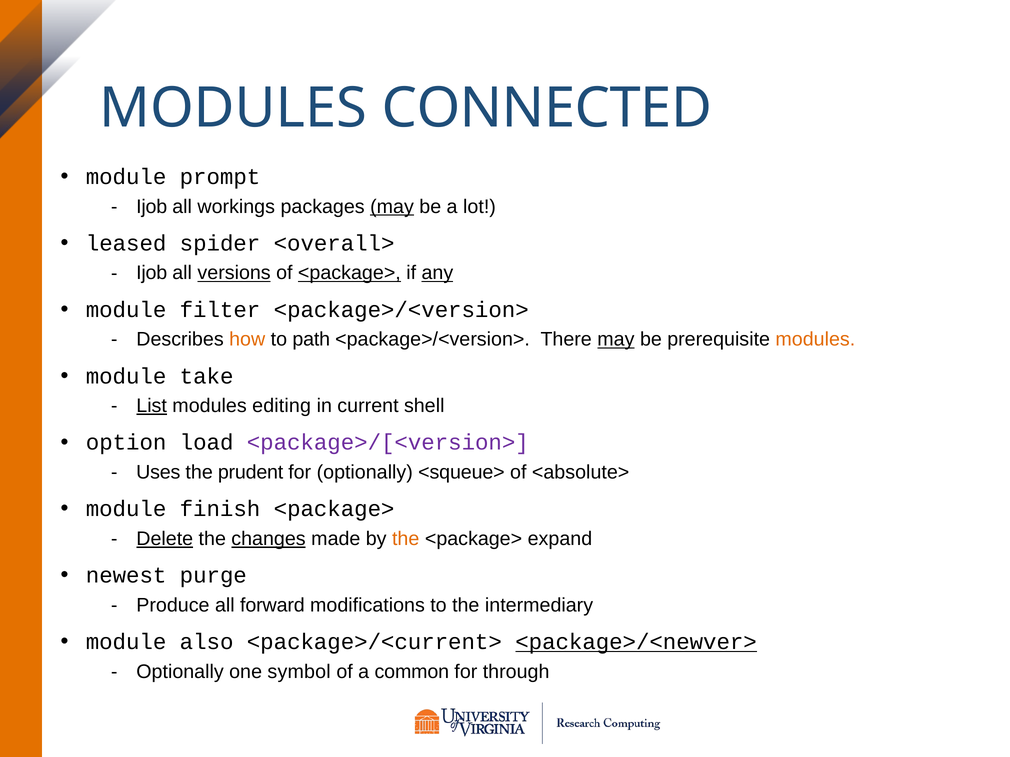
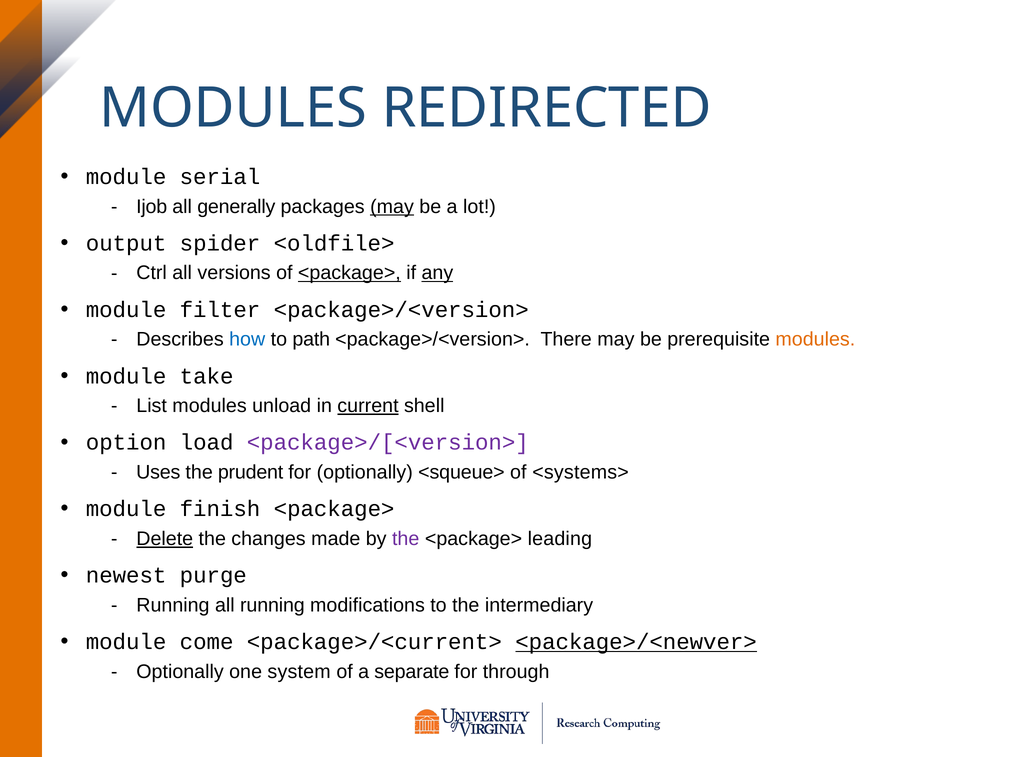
CONNECTED: CONNECTED -> REDIRECTED
prompt: prompt -> serial
workings: workings -> generally
leased: leased -> output
<overall>: <overall> -> <oldfile>
Ijob at (152, 273): Ijob -> Ctrl
versions underline: present -> none
how colour: orange -> blue
may at (616, 340) underline: present -> none
List underline: present -> none
editing: editing -> unload
current underline: none -> present
<absolute>: <absolute> -> <systems>
changes underline: present -> none
the at (406, 539) colour: orange -> purple
expand: expand -> leading
Produce at (173, 606): Produce -> Running
all forward: forward -> running
also: also -> come
symbol: symbol -> system
common: common -> separate
